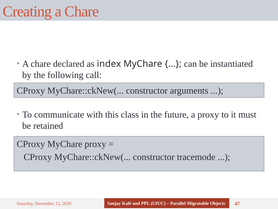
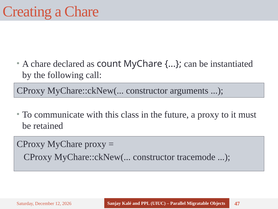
index: index -> count
